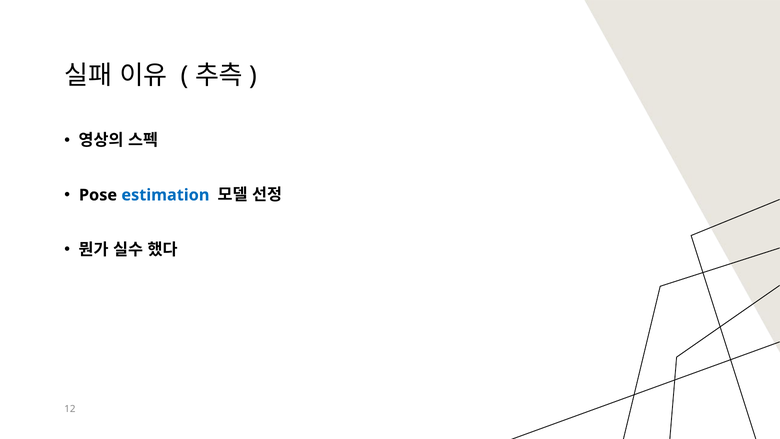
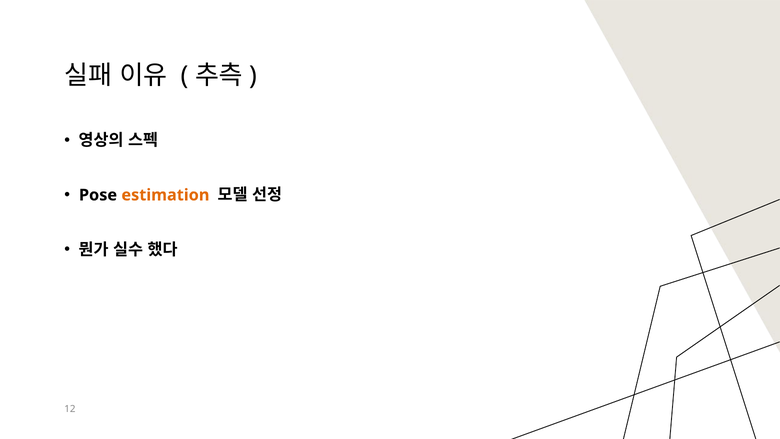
estimation colour: blue -> orange
